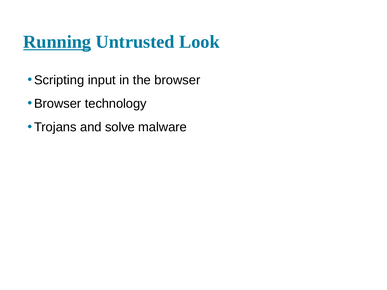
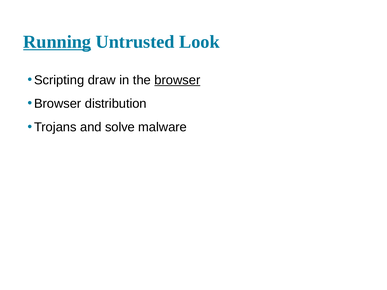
input: input -> draw
browser at (177, 80) underline: none -> present
technology: technology -> distribution
